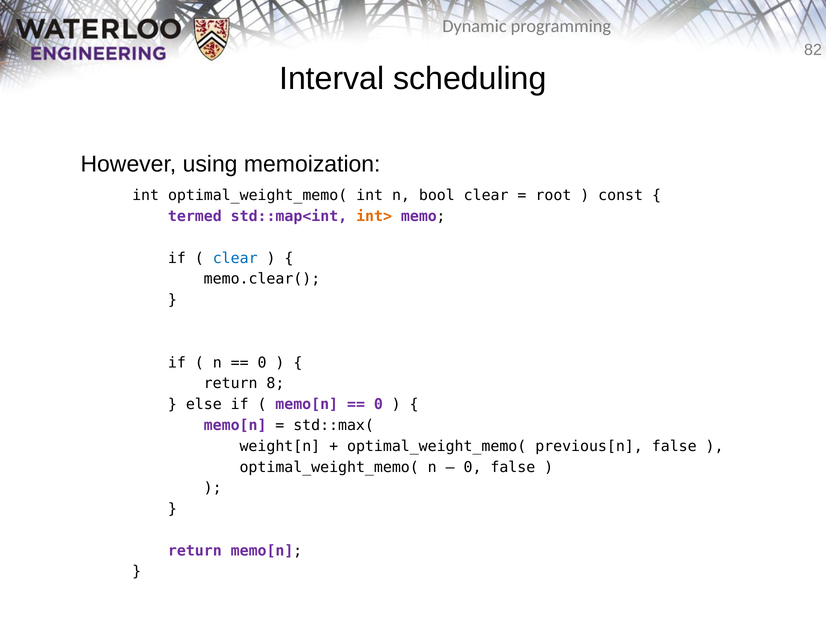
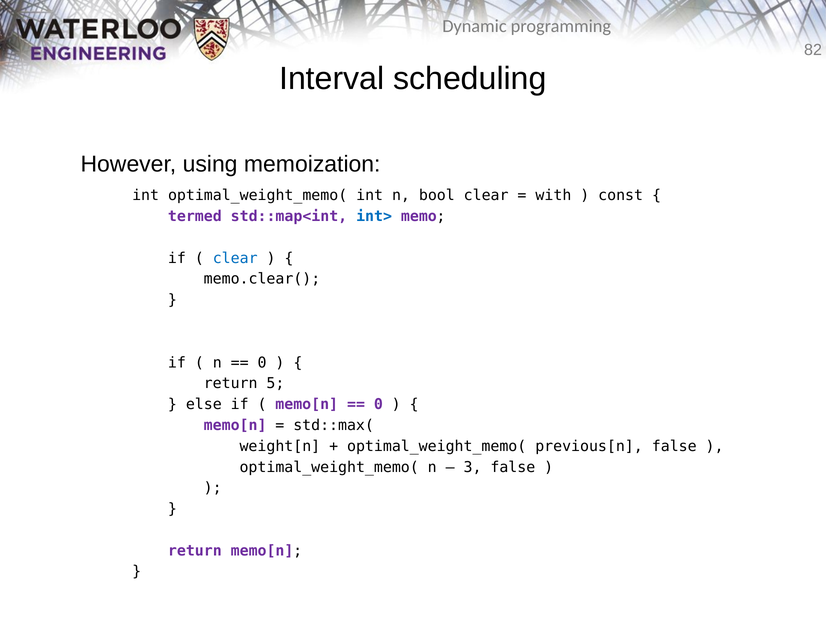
root: root -> with
int> colour: orange -> blue
8: 8 -> 5
0 at (473, 467): 0 -> 3
